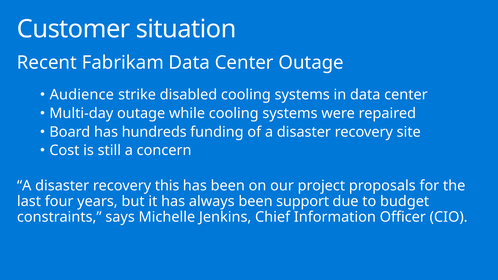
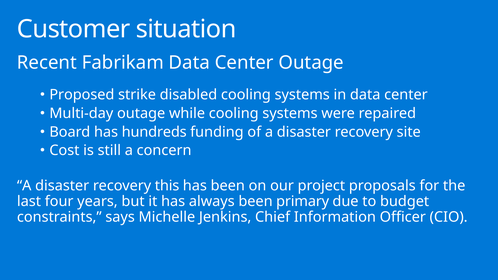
Audience: Audience -> Proposed
support: support -> primary
